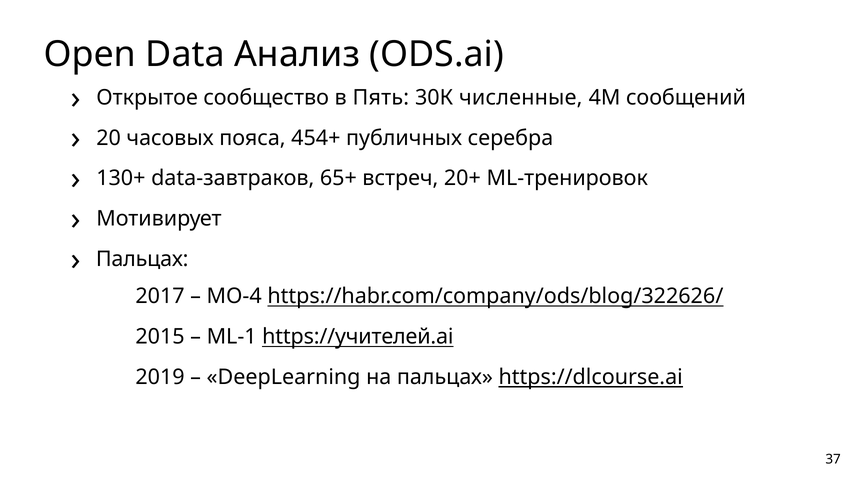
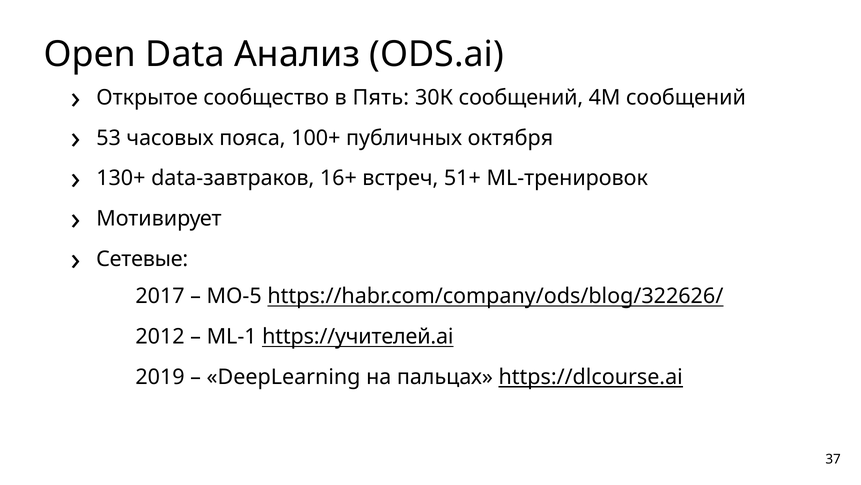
30К численные: численные -> сообщений
20: 20 -> 53
454+: 454+ -> 100+
серебра: серебра -> октября
65+: 65+ -> 16+
20+: 20+ -> 51+
Пальцах at (142, 259): Пальцах -> Сетевые
МО-4: МО-4 -> МО-5
2015: 2015 -> 2012
